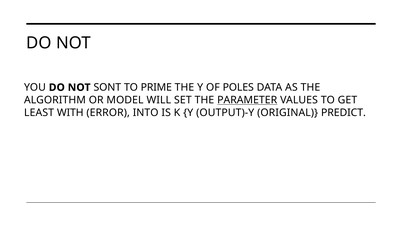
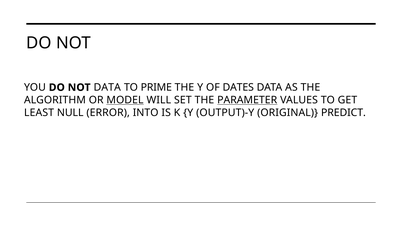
NOT SONT: SONT -> DATA
POLES: POLES -> DATES
MODEL underline: none -> present
WITH: WITH -> NULL
